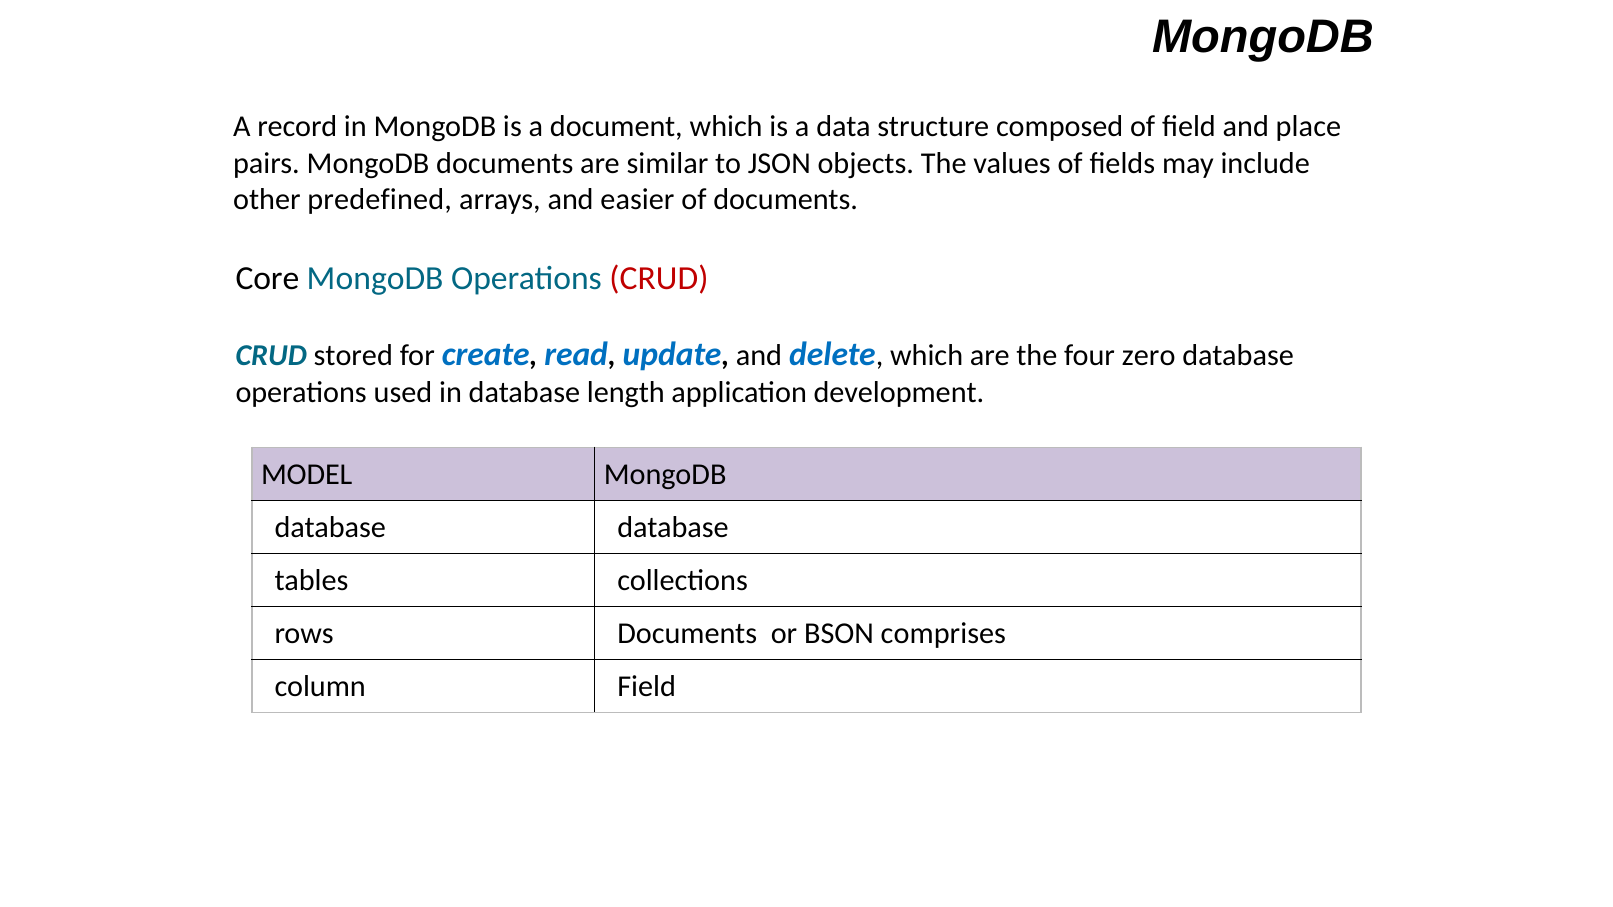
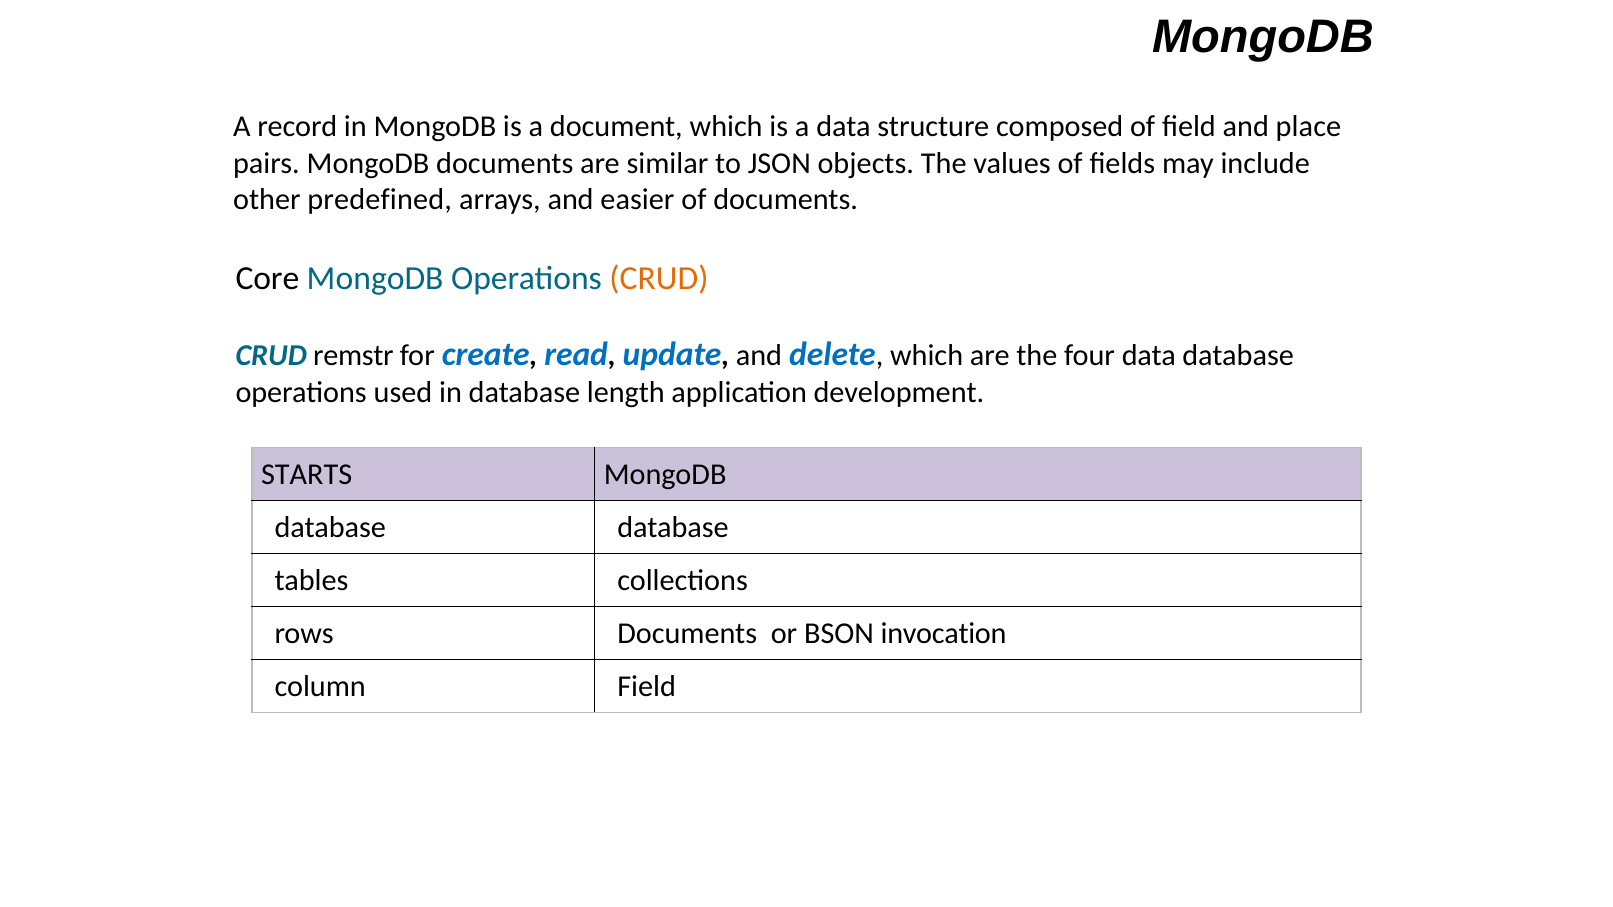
CRUD at (659, 278) colour: red -> orange
stored: stored -> remstr
four zero: zero -> data
MODEL: MODEL -> STARTS
comprises: comprises -> invocation
